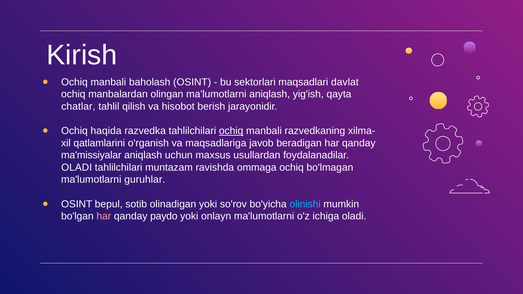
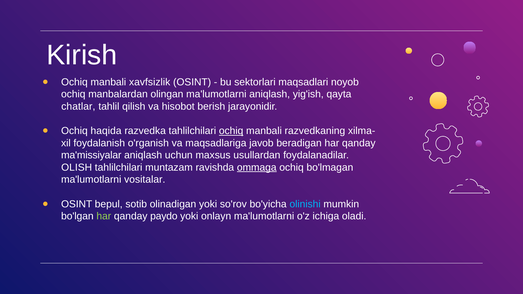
baholash: baholash -> xavfsizlik
davlat: davlat -> noyob
qatlamlarini: qatlamlarini -> foydalanish
OLADI at (77, 168): OLADI -> OLISH
ommaga underline: none -> present
guruhlar: guruhlar -> vositalar
har at (104, 216) colour: pink -> light green
